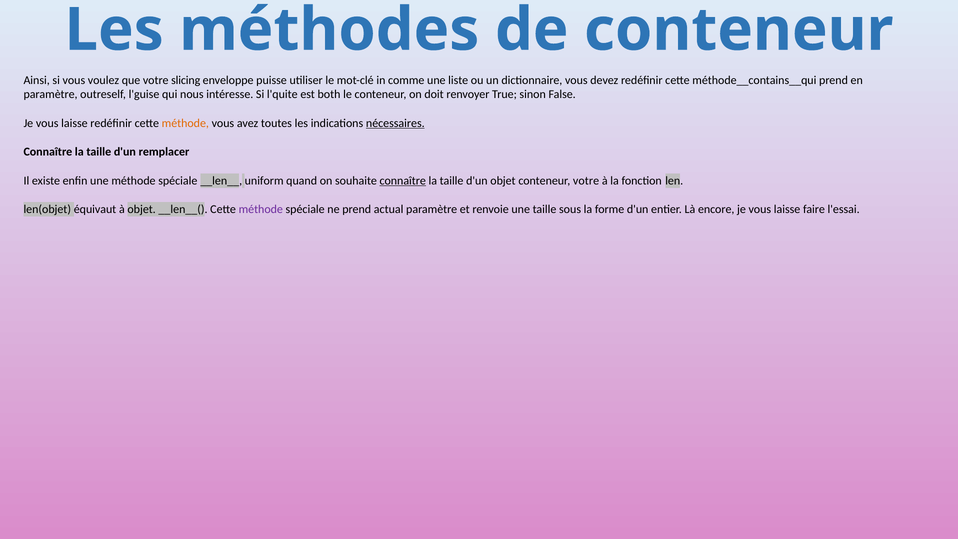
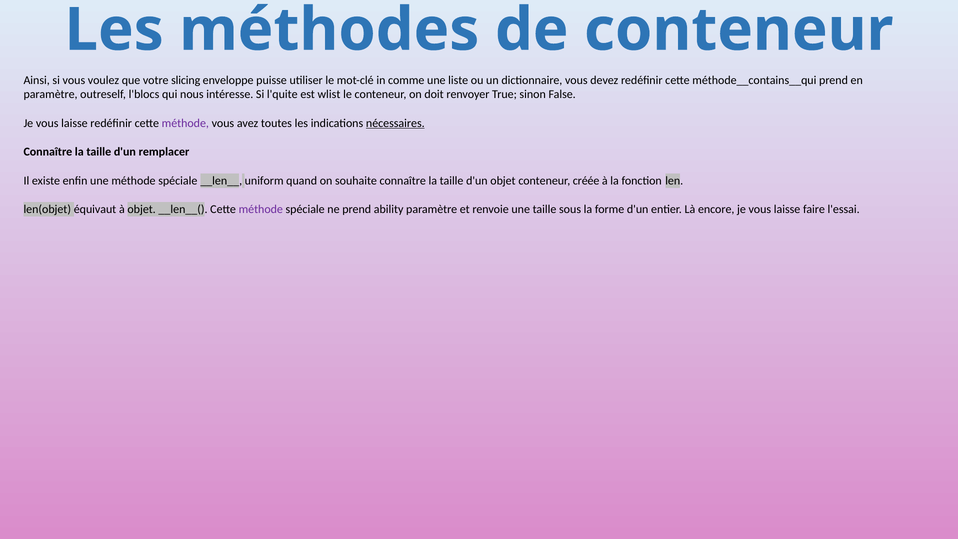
l'guise: l'guise -> l'blocs
both: both -> wlist
méthode at (185, 123) colour: orange -> purple
connaître at (403, 181) underline: present -> none
conteneur votre: votre -> créée
actual: actual -> ability
